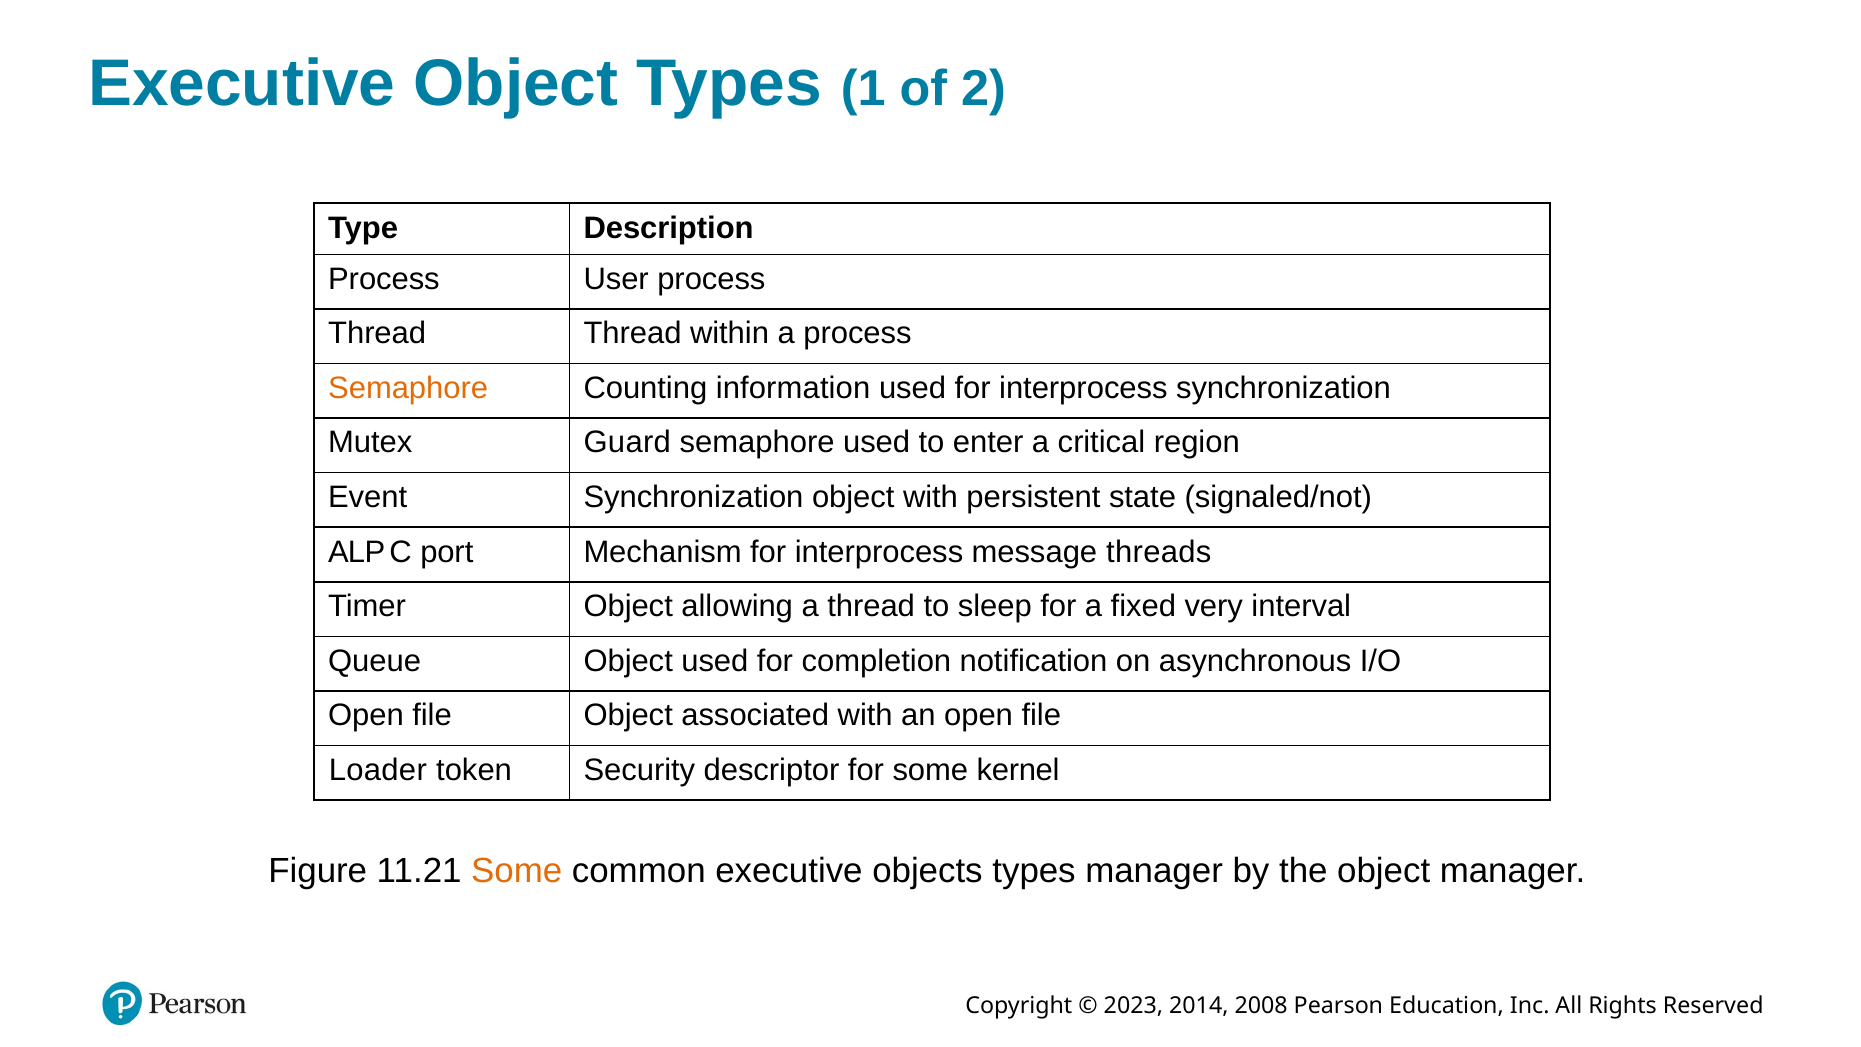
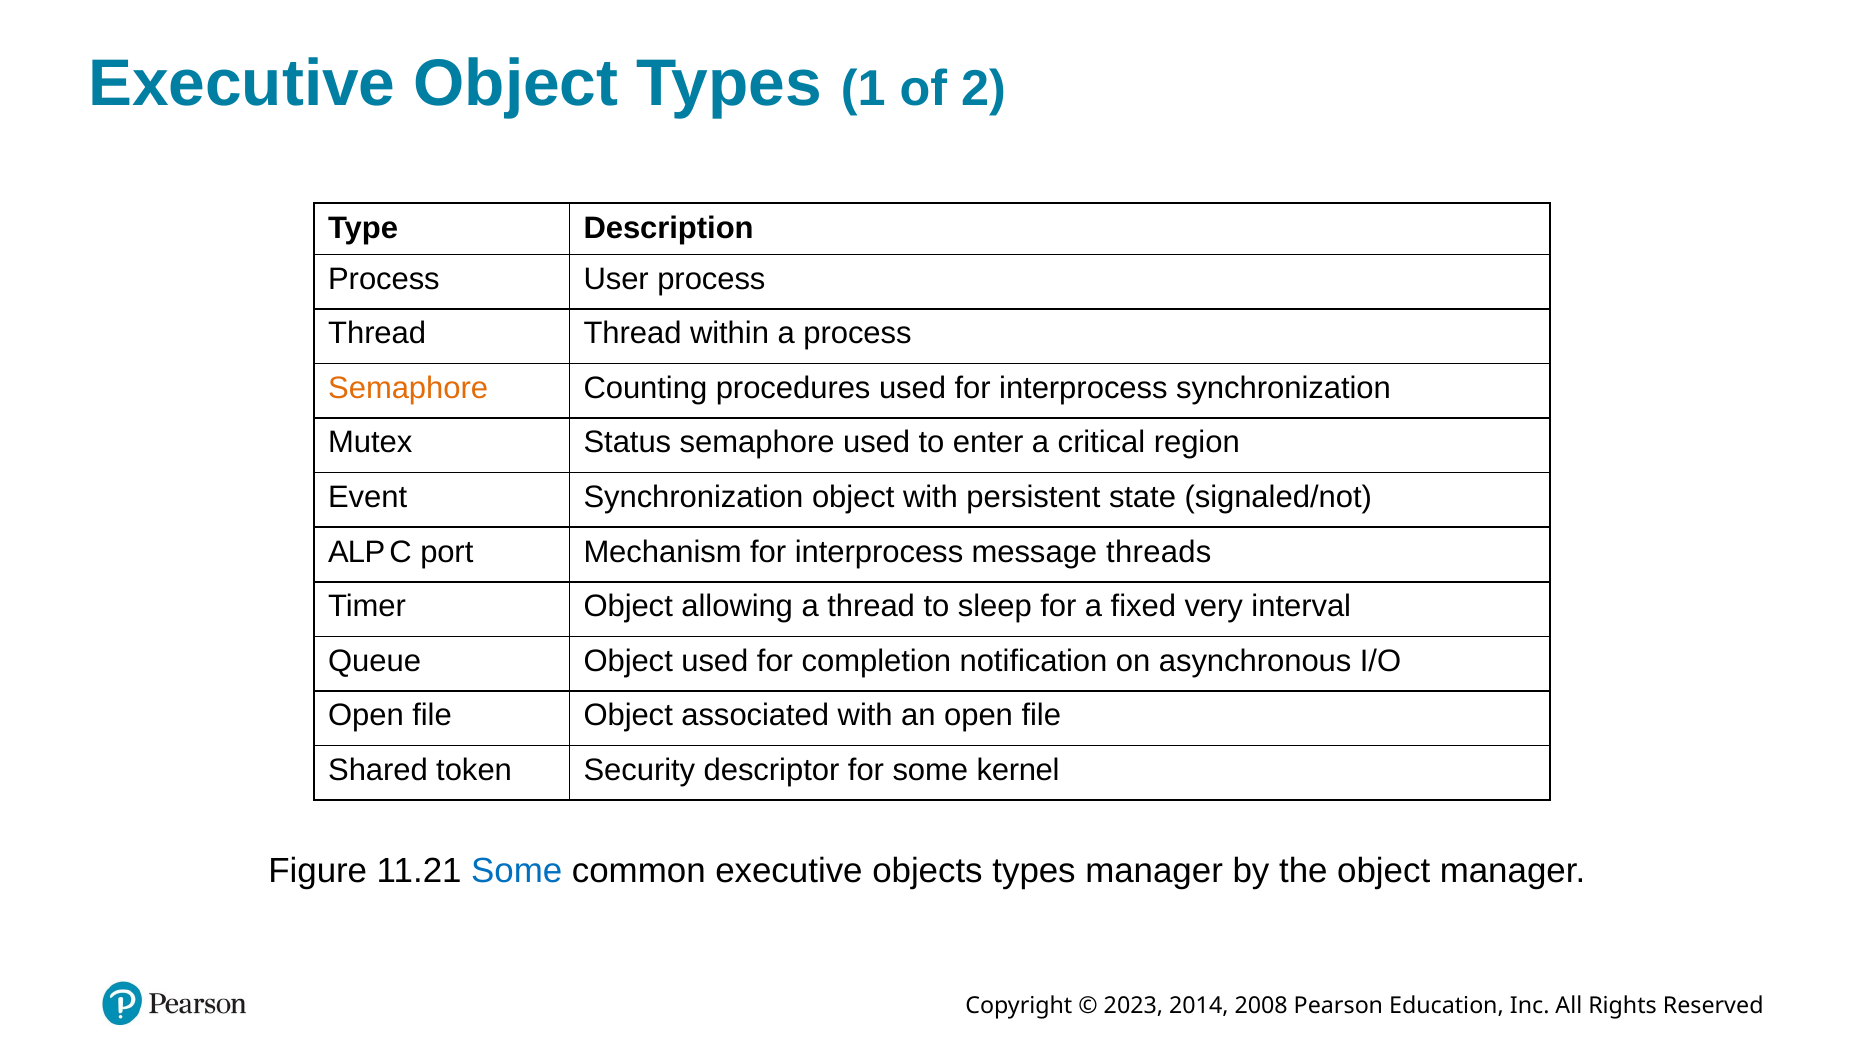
information: information -> procedures
Guard: Guard -> Status
Loader: Loader -> Shared
Some at (517, 871) colour: orange -> blue
